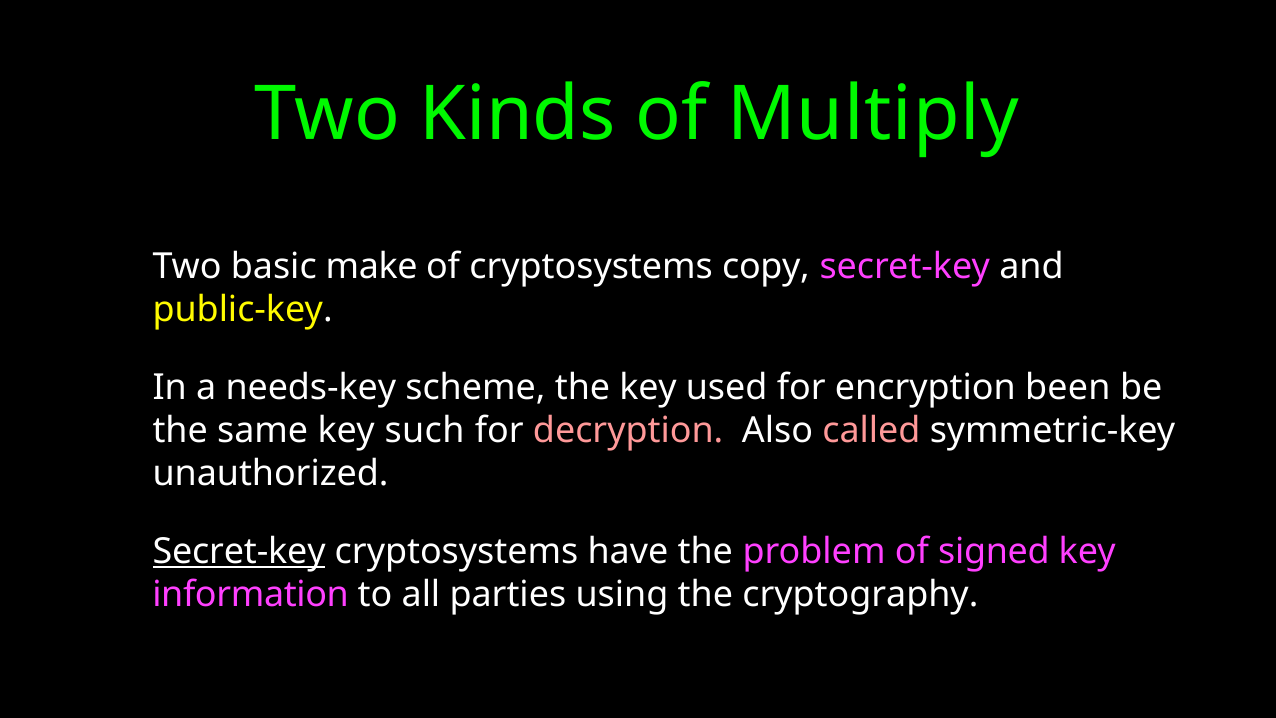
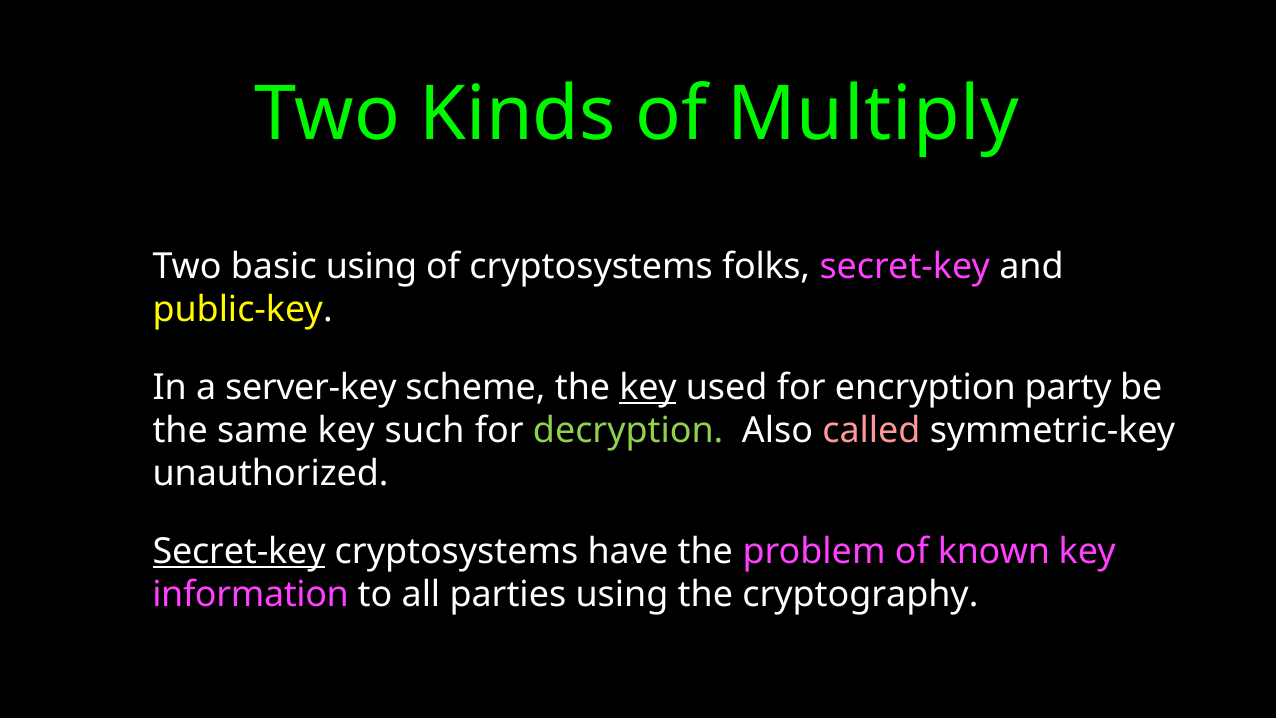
basic make: make -> using
copy: copy -> folks
needs-key: needs-key -> server-key
key at (648, 388) underline: none -> present
been: been -> party
decryption colour: pink -> light green
signed: signed -> known
